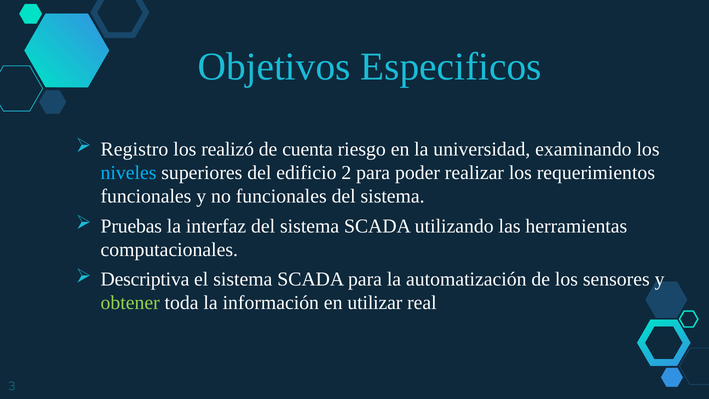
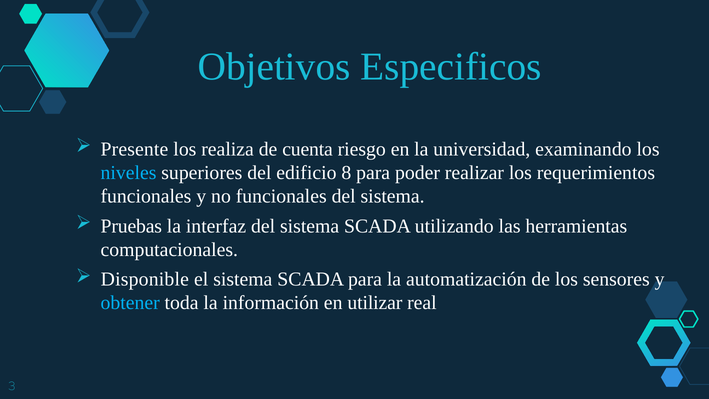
Registro: Registro -> Presente
realizó: realizó -> realiza
2: 2 -> 8
Descriptiva: Descriptiva -> Disponible
obtener colour: light green -> light blue
